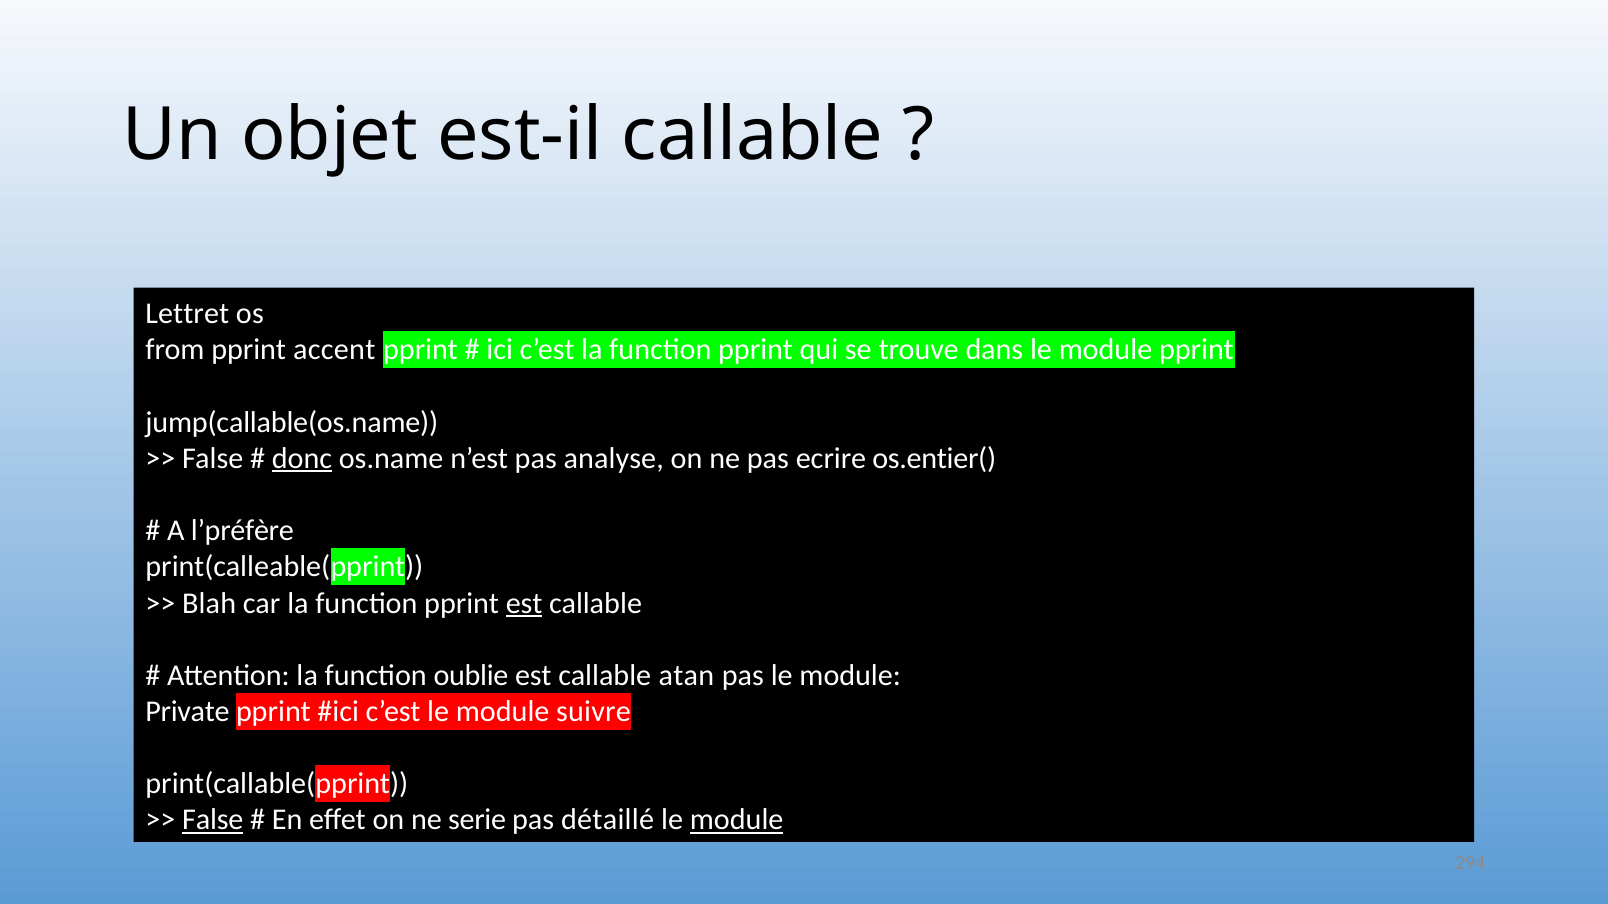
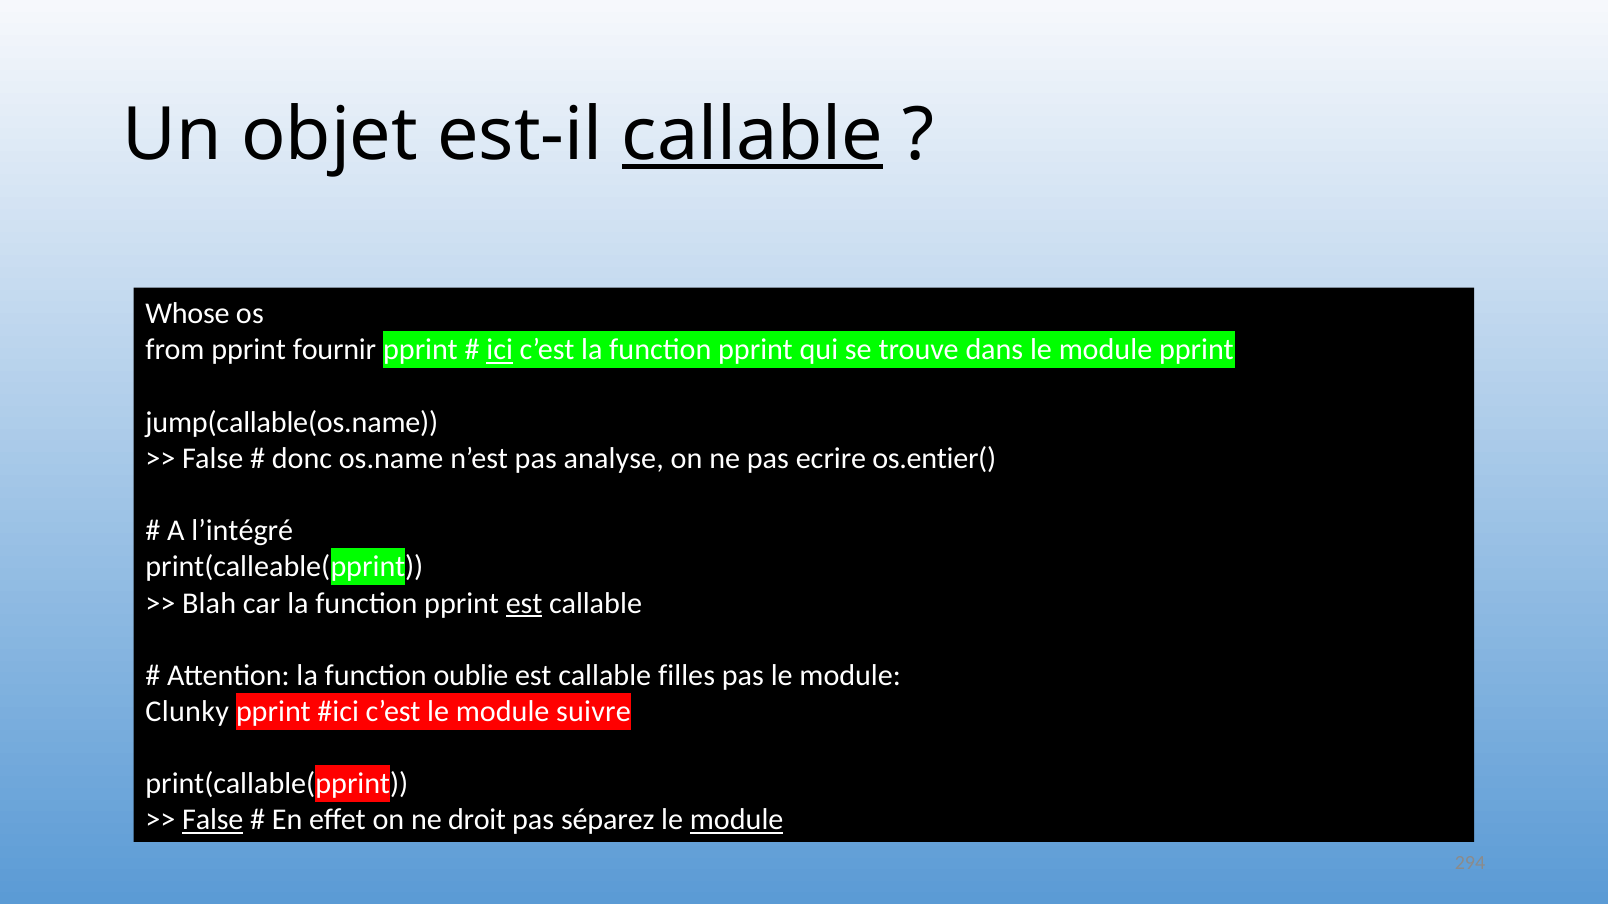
callable at (753, 135) underline: none -> present
Lettret: Lettret -> Whose
accent: accent -> fournir
ici underline: none -> present
donc underline: present -> none
l’préfère: l’préfère -> l’intégré
atan: atan -> filles
Private: Private -> Clunky
serie: serie -> droit
détaillé: détaillé -> séparez
